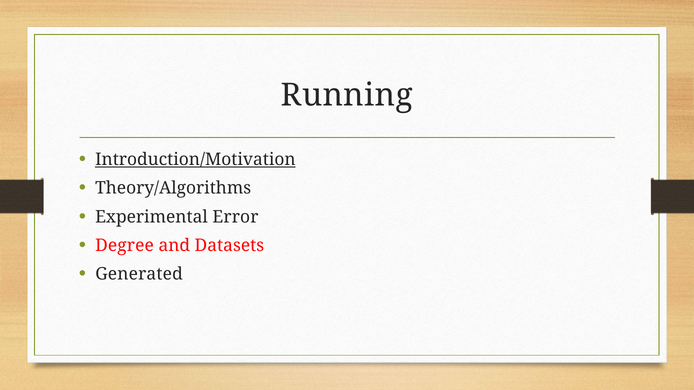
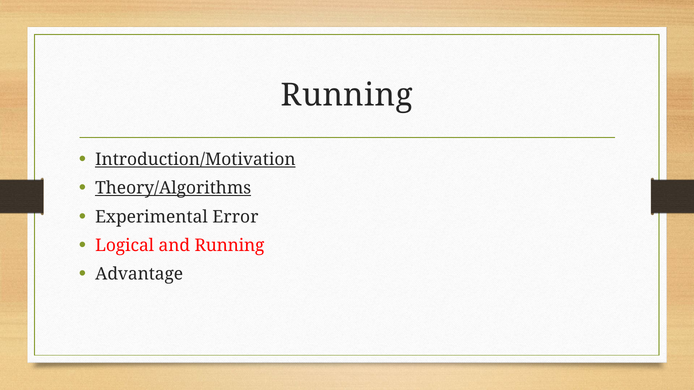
Theory/Algorithms underline: none -> present
Degree: Degree -> Logical
and Datasets: Datasets -> Running
Generated: Generated -> Advantage
